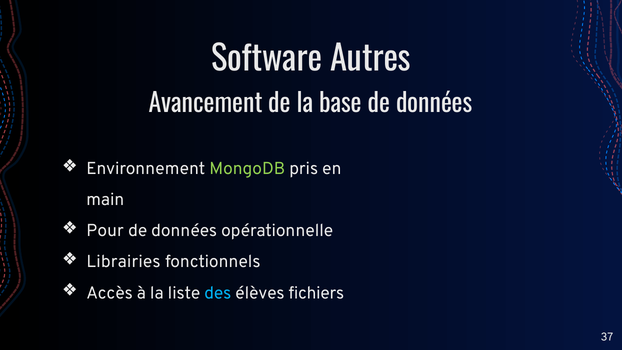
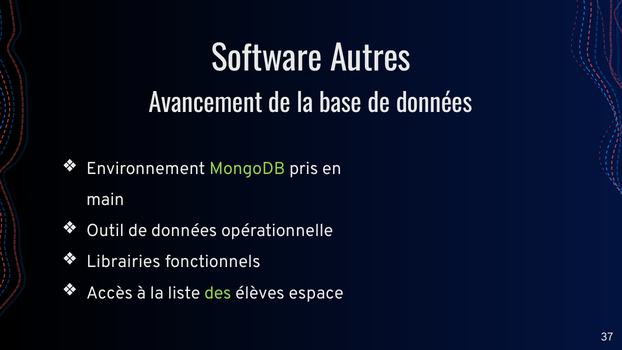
Pour: Pour -> Outil
des colour: light blue -> light green
fichiers: fichiers -> espace
